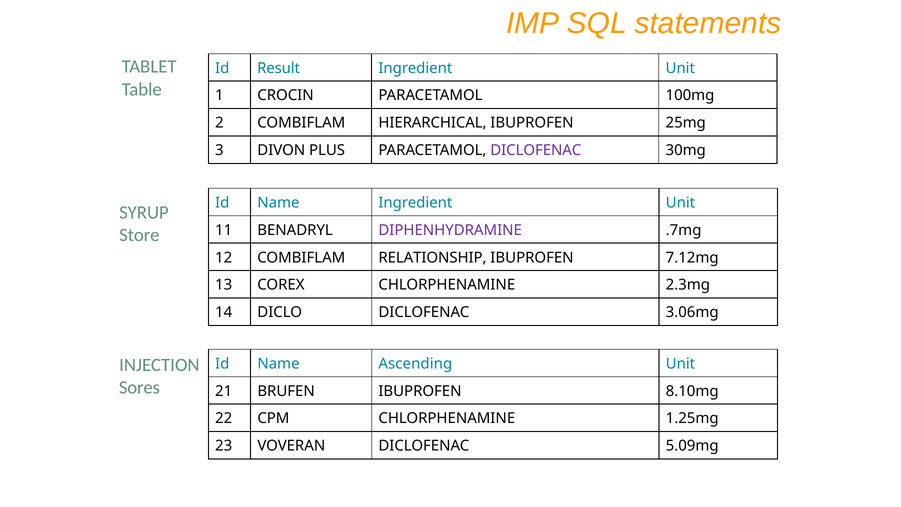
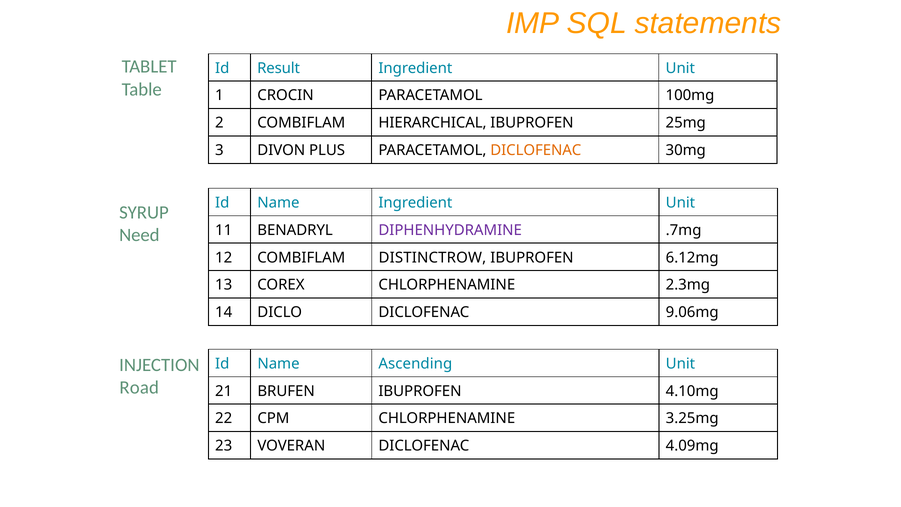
DICLOFENAC at (536, 150) colour: purple -> orange
Store: Store -> Need
RELATIONSHIP: RELATIONSHIP -> DISTINCTROW
7.12mg: 7.12mg -> 6.12mg
3.06mg: 3.06mg -> 9.06mg
Sores: Sores -> Road
8.10mg: 8.10mg -> 4.10mg
1.25mg: 1.25mg -> 3.25mg
5.09mg: 5.09mg -> 4.09mg
